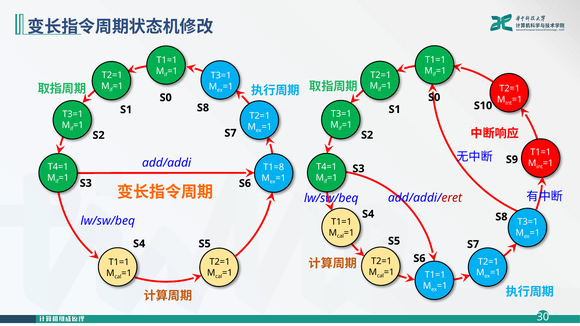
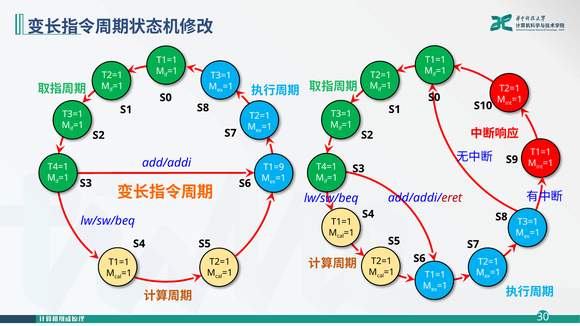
T1=8: T1=8 -> T1=9
